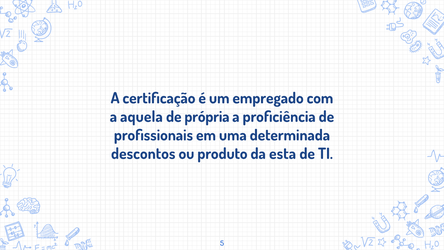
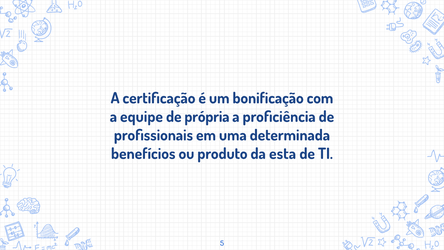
empregado: empregado -> bonificação
aquela: aquela -> equipe
descontos: descontos -> benefícios
